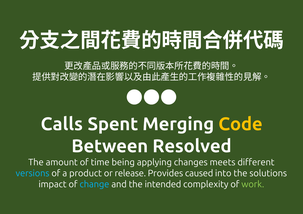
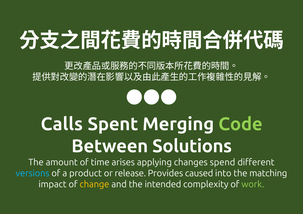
Code colour: yellow -> light green
Resolved: Resolved -> Solutions
being: being -> arises
meets: meets -> spend
solutions: solutions -> matching
change colour: light blue -> yellow
